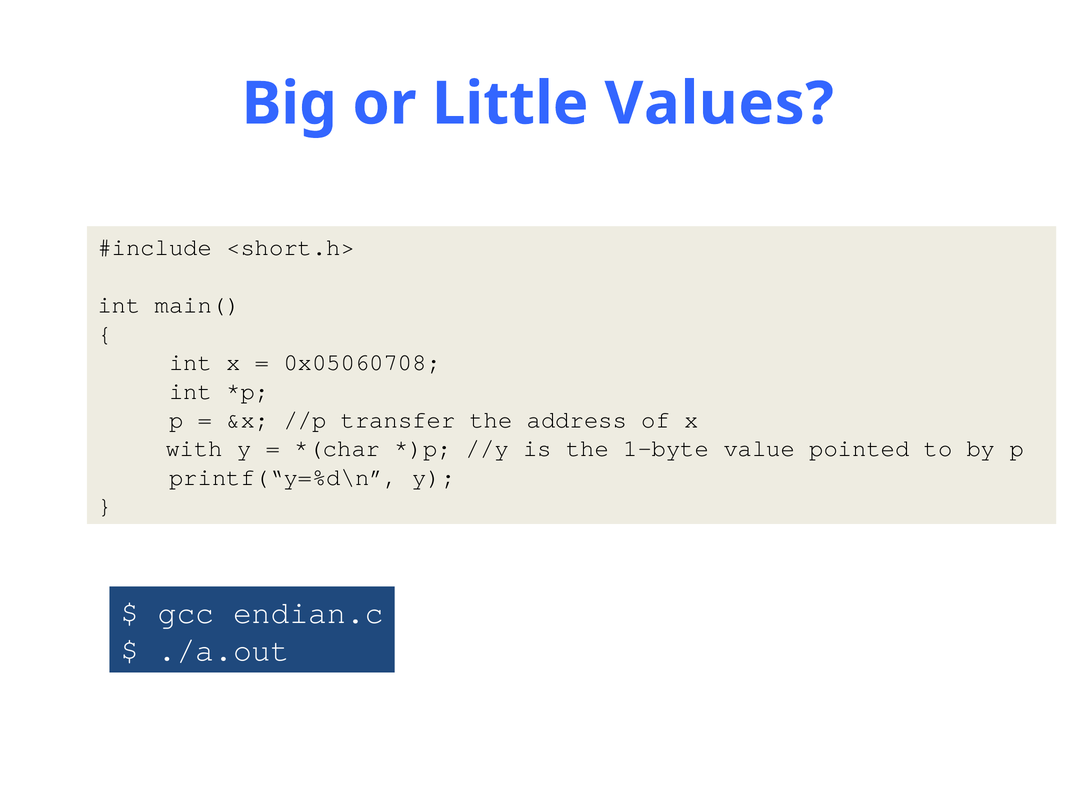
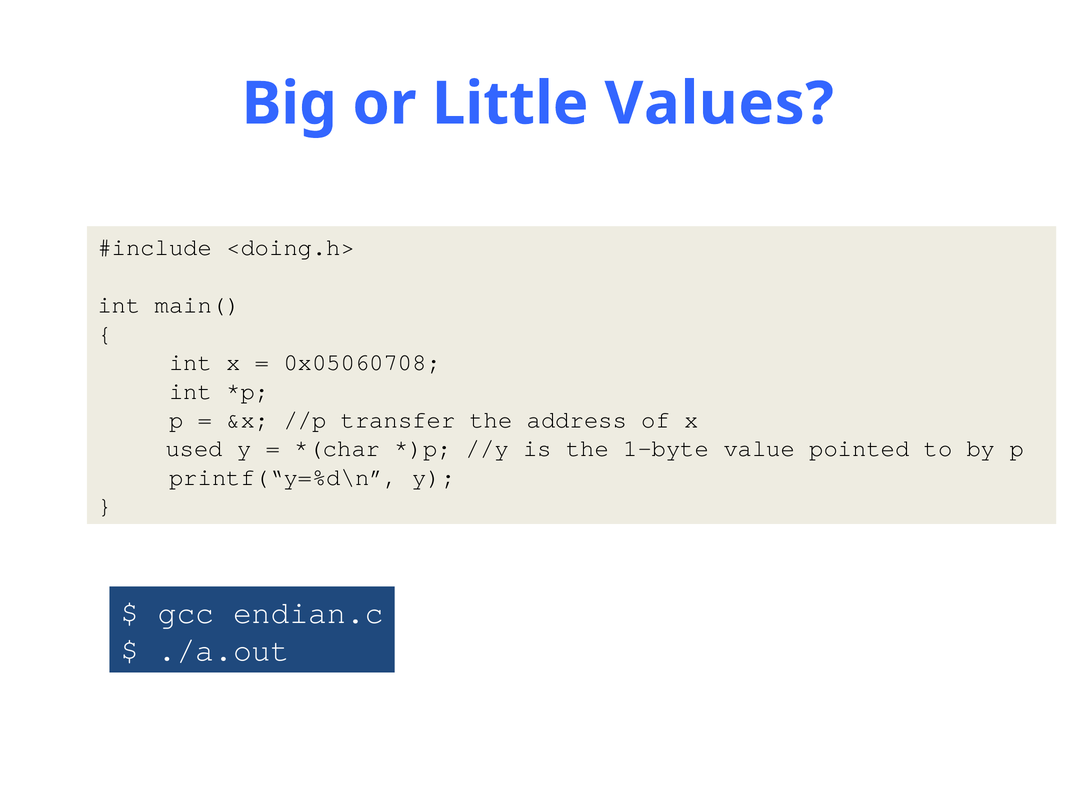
<short.h>: <short.h> -> <doing.h>
with: with -> used
